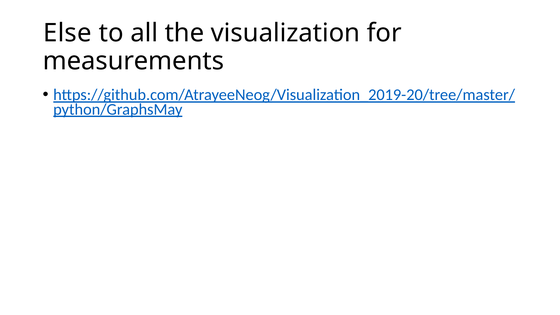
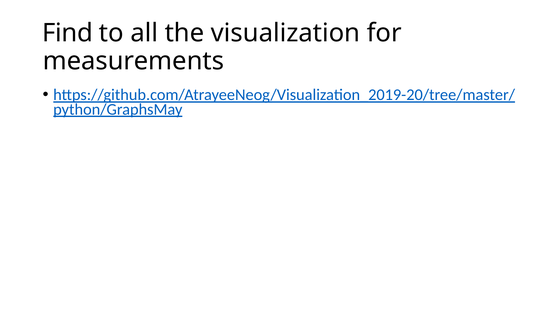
Else: Else -> Find
